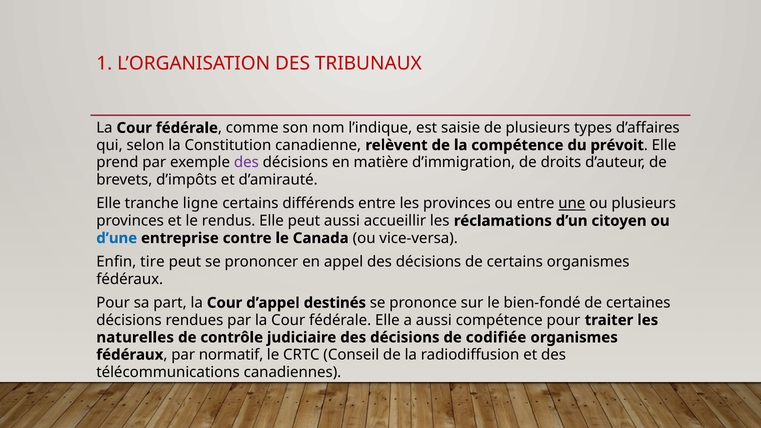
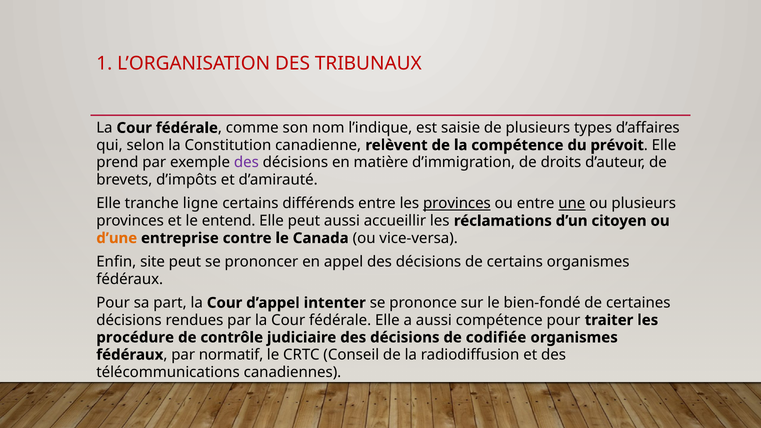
provinces at (457, 204) underline: none -> present
rendus: rendus -> entend
d’une colour: blue -> orange
tire: tire -> site
destinés: destinés -> intenter
naturelles: naturelles -> procédure
